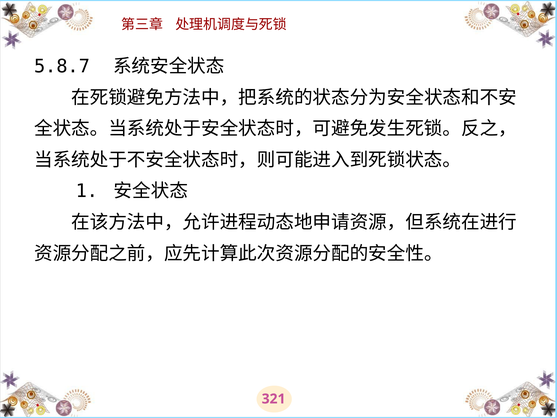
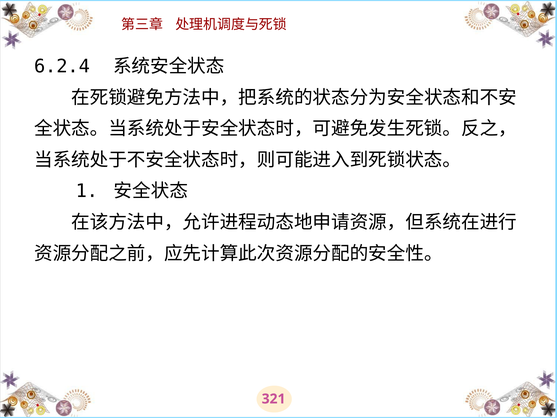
5.8.7: 5.8.7 -> 6.2.4
